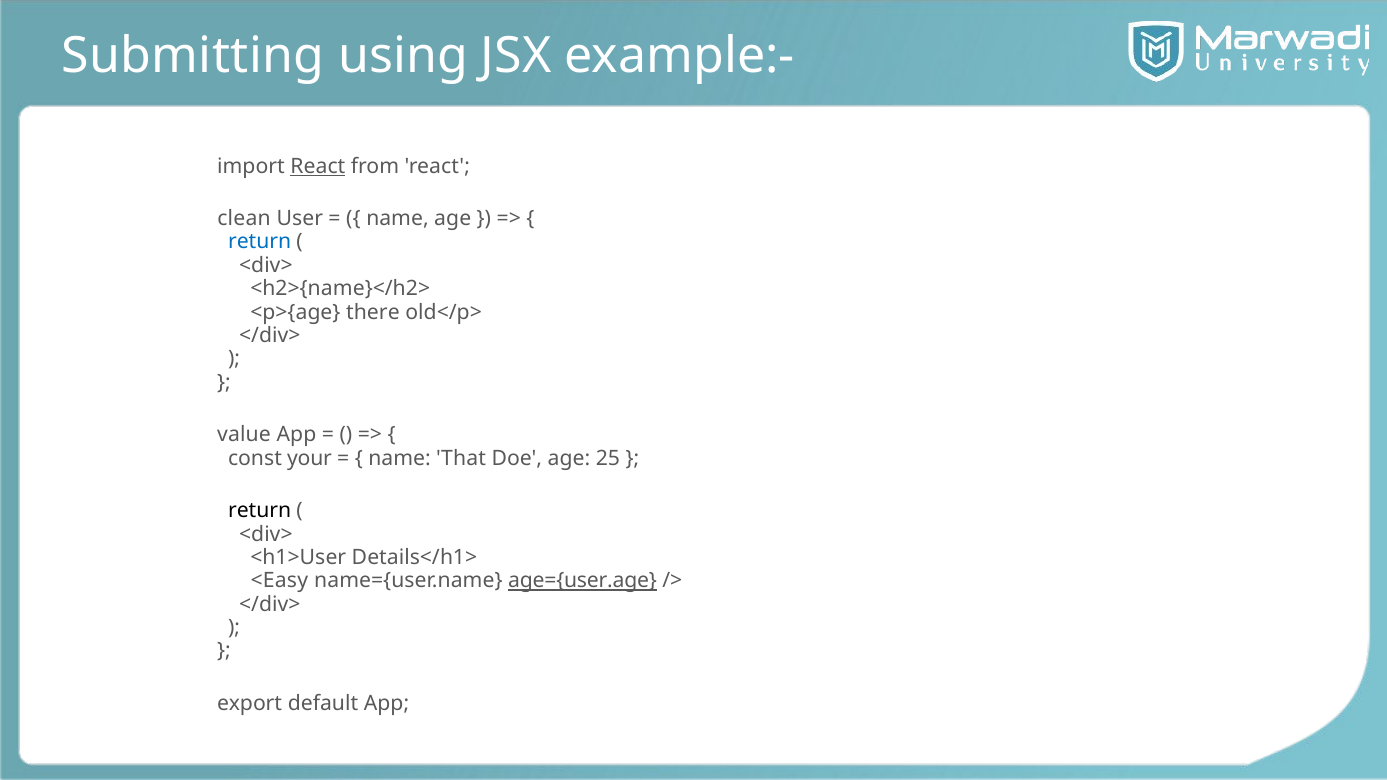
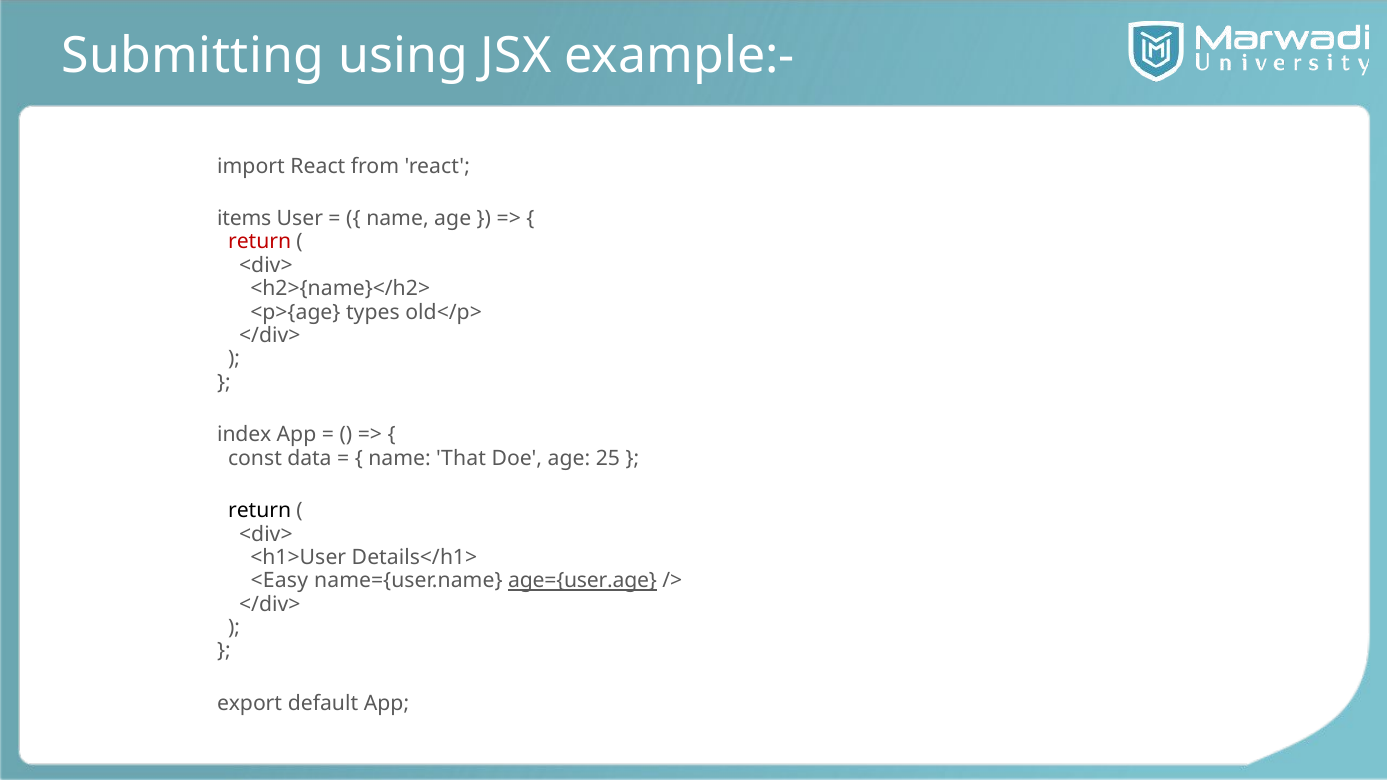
React at (318, 166) underline: present -> none
clean: clean -> items
return at (260, 242) colour: blue -> red
there: there -> types
value: value -> index
your: your -> data
